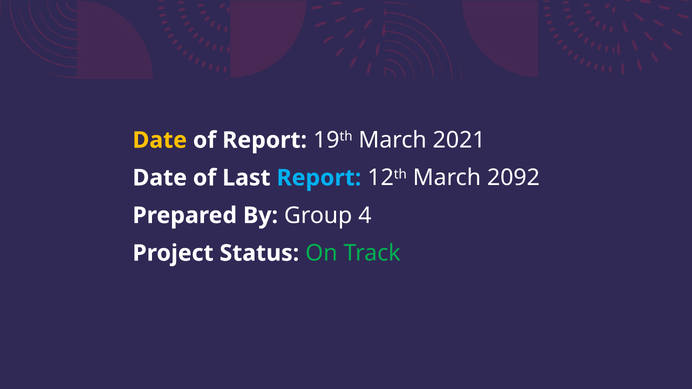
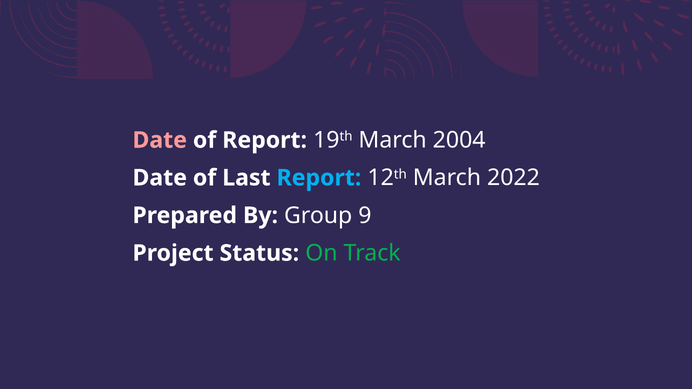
Date at (160, 140) colour: yellow -> pink
2021: 2021 -> 2004
2092: 2092 -> 2022
4: 4 -> 9
